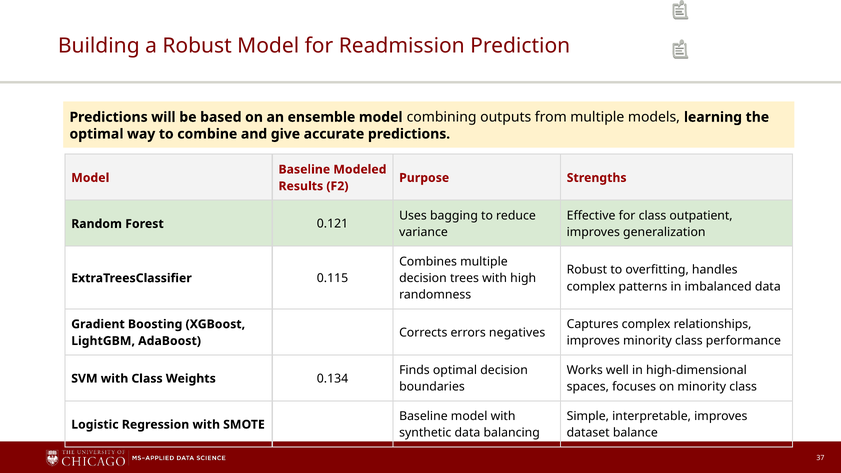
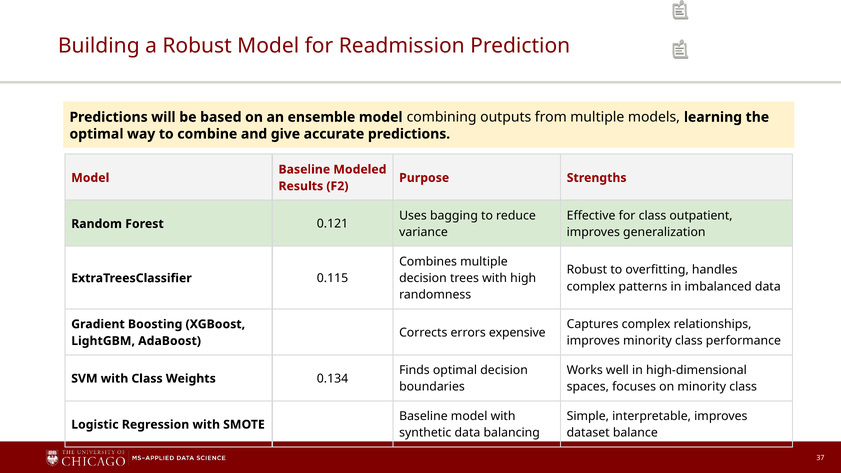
negatives: negatives -> expensive
